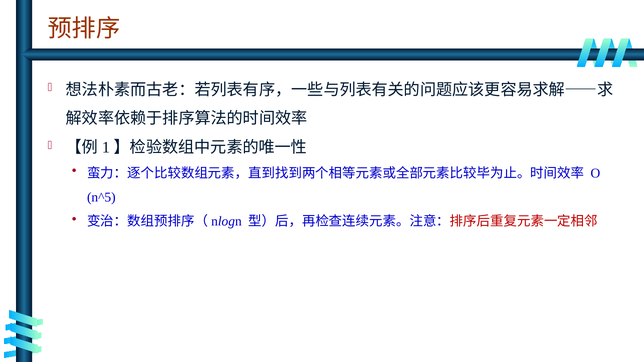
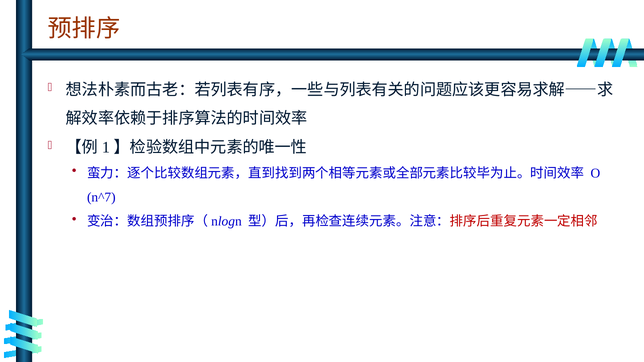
n^5: n^5 -> n^7
